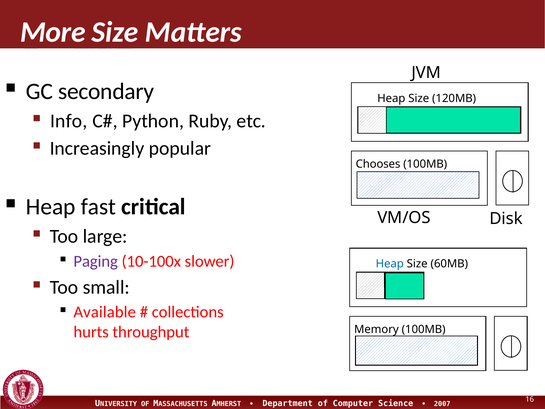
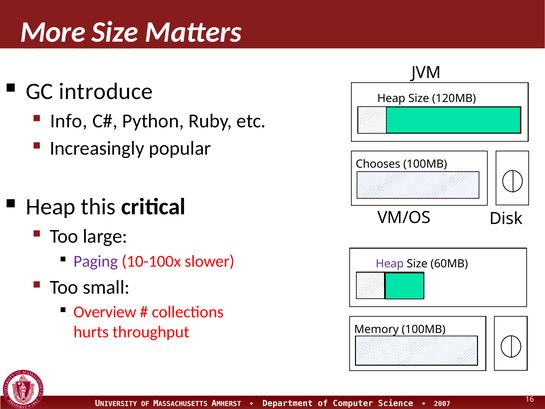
secondary: secondary -> introduce
fast: fast -> this
Heap at (390, 264) colour: blue -> purple
Available: Available -> Overview
